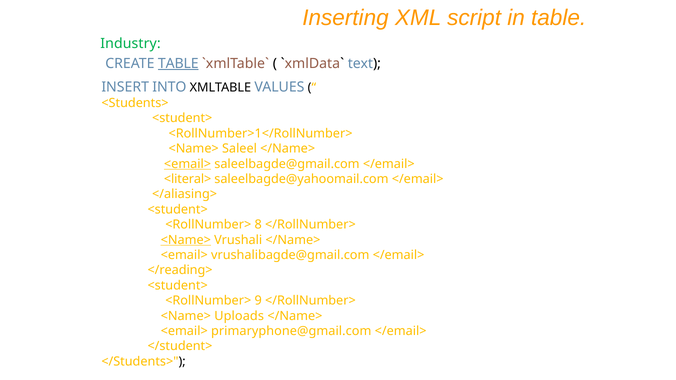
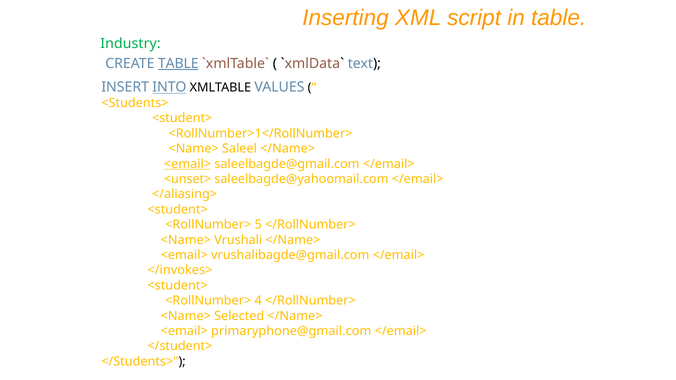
INTO underline: none -> present
<literal>: <literal> -> <unset>
8: 8 -> 5
<Name> at (186, 240) underline: present -> none
</reading>: </reading> -> </invokes>
9: 9 -> 4
Uploads: Uploads -> Selected
